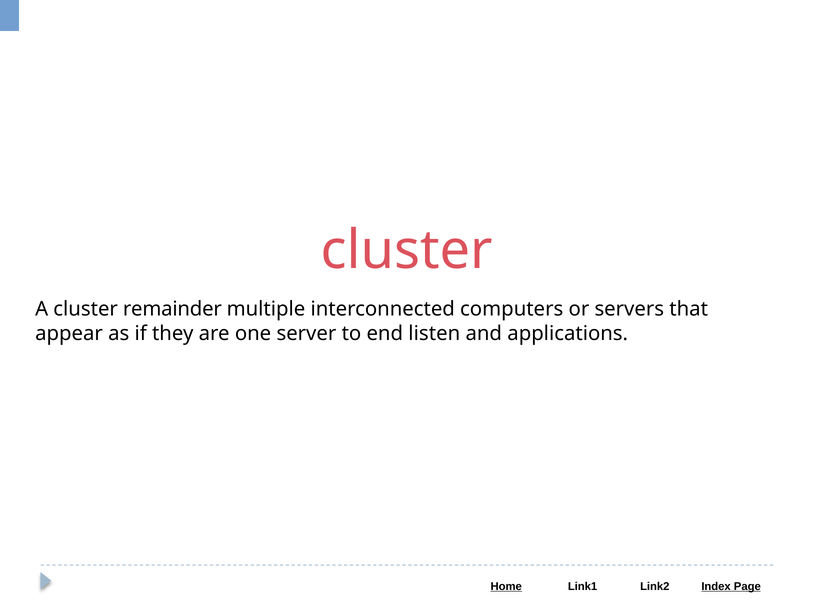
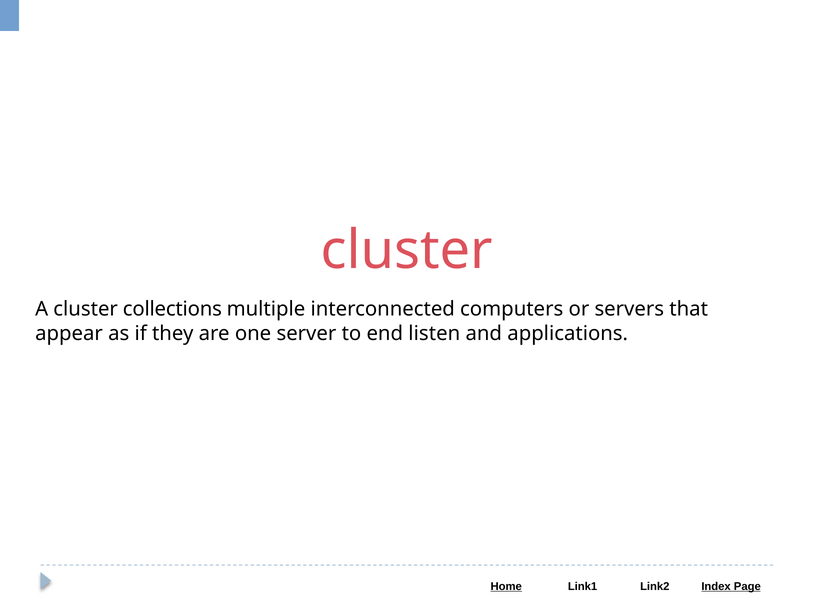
remainder: remainder -> collections
